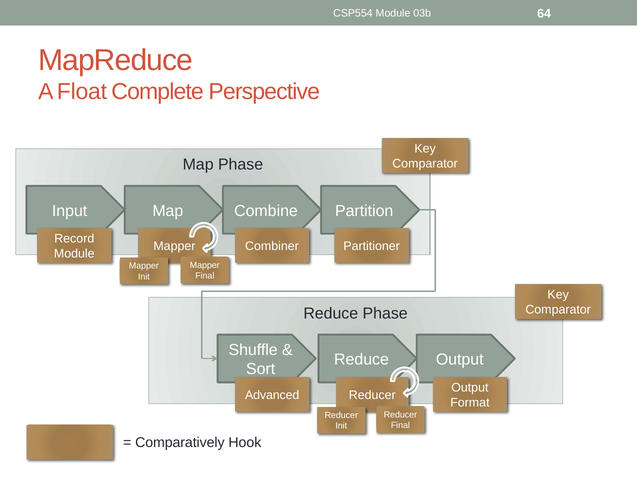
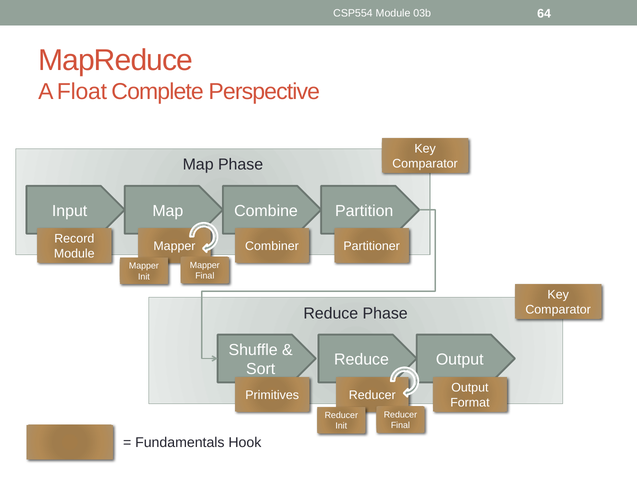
Advanced: Advanced -> Primitives
Comparatively: Comparatively -> Fundamentals
